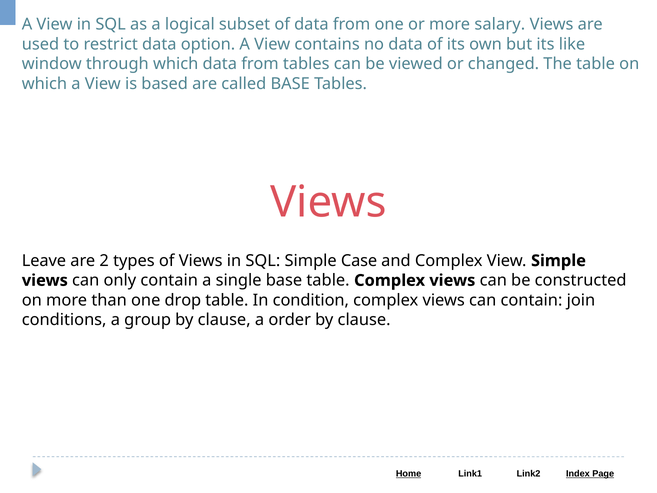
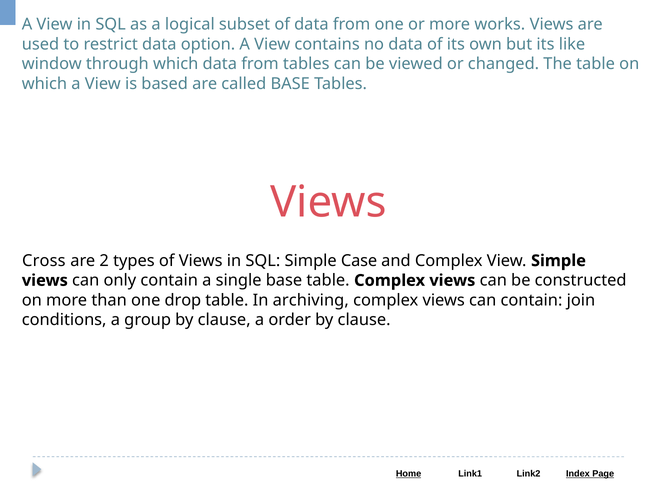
salary: salary -> works
Leave: Leave -> Cross
condition: condition -> archiving
